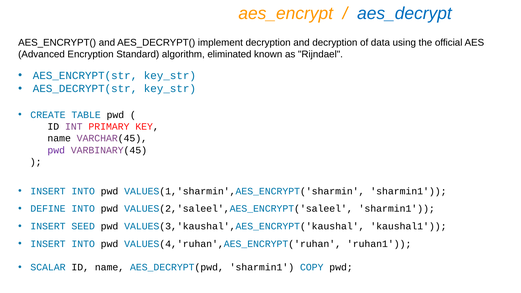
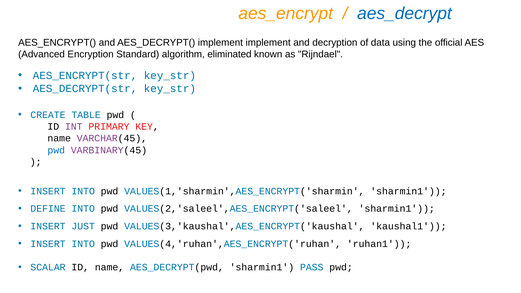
implement decryption: decryption -> implement
pwd at (56, 150) colour: purple -> blue
SEED: SEED -> JUST
COPY: COPY -> PASS
